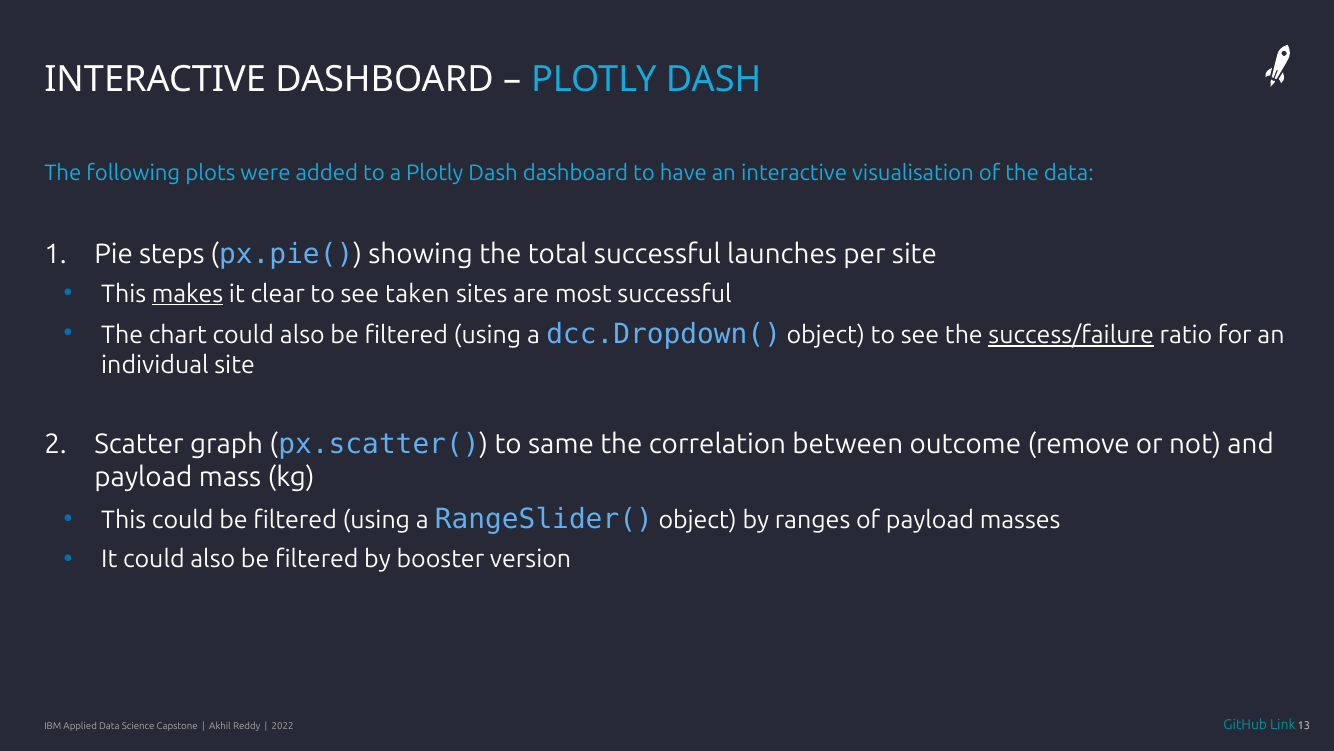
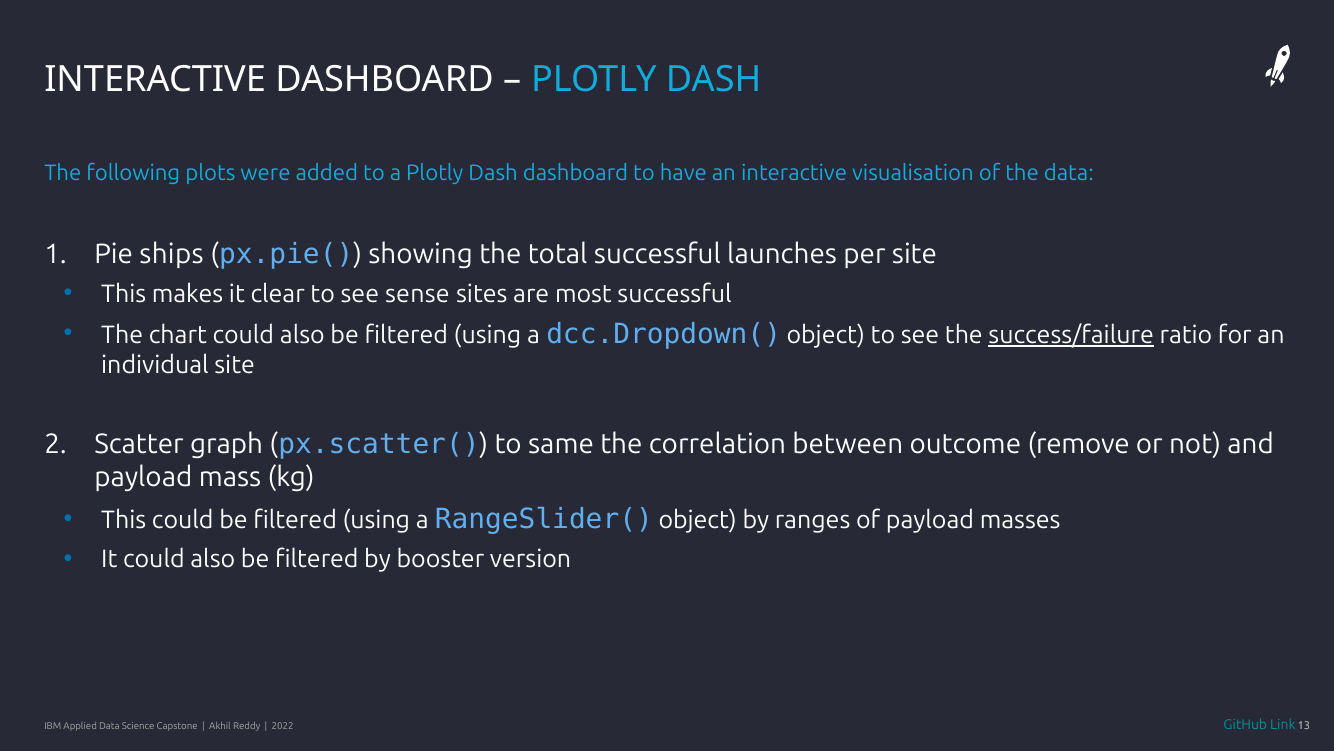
steps: steps -> ships
makes underline: present -> none
taken: taken -> sense
